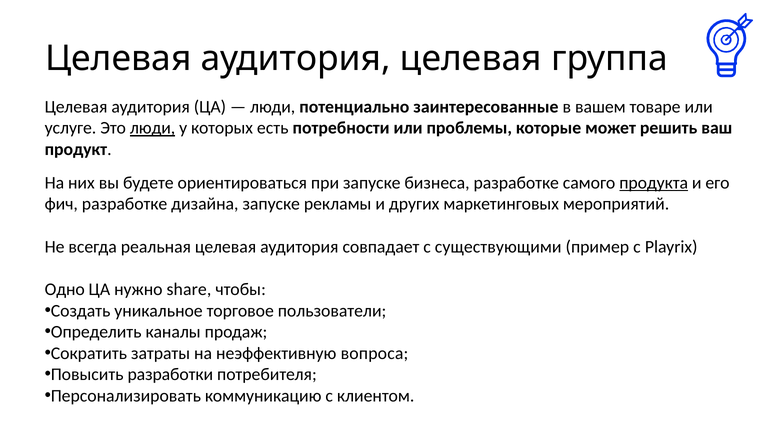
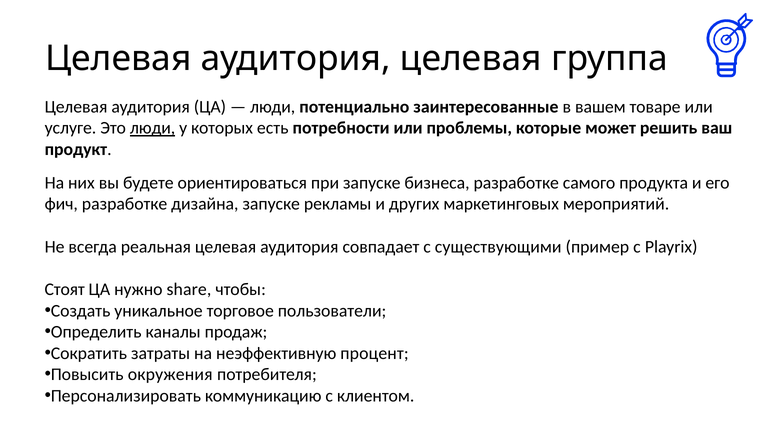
продукта underline: present -> none
Одно: Одно -> Стоят
вопроса: вопроса -> процент
разработки: разработки -> окружения
